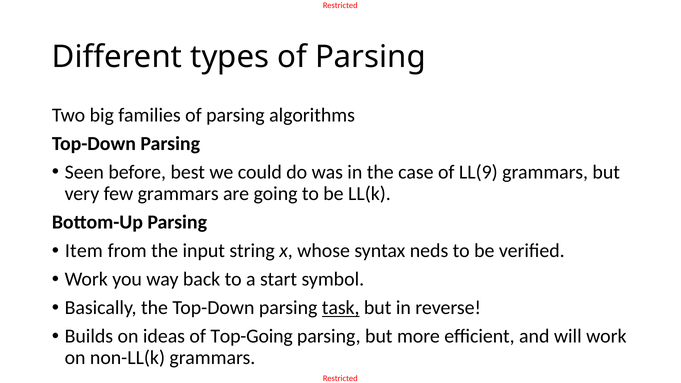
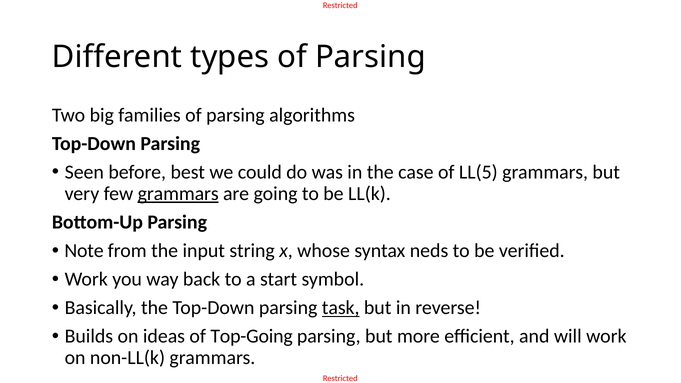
LL(9: LL(9 -> LL(5
grammars at (178, 194) underline: none -> present
Item: Item -> Note
